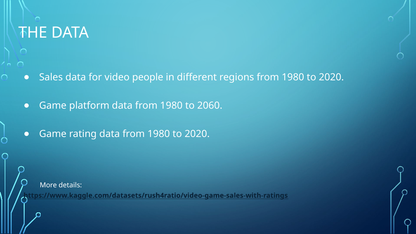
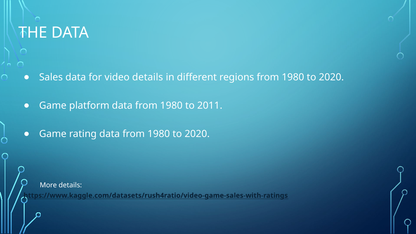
video people: people -> details
2060: 2060 -> 2011
